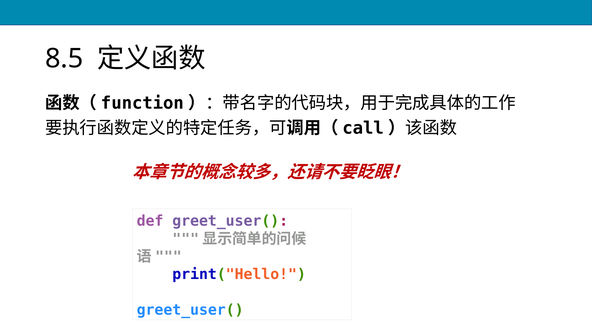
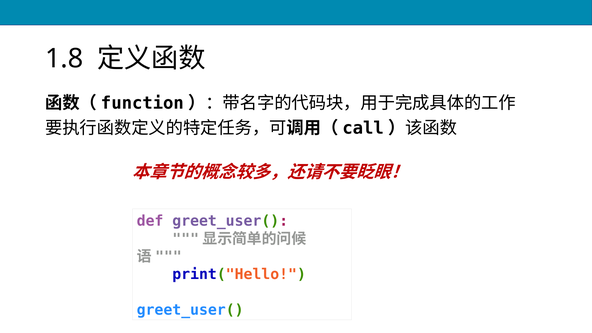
8.5: 8.5 -> 1.8
